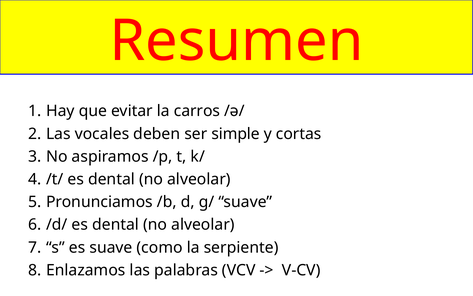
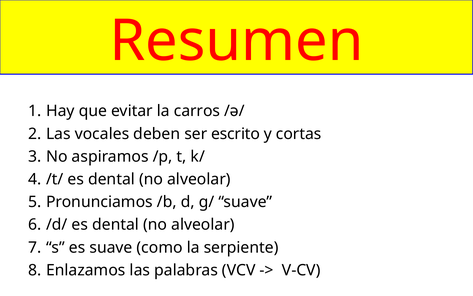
simple: simple -> escrito
